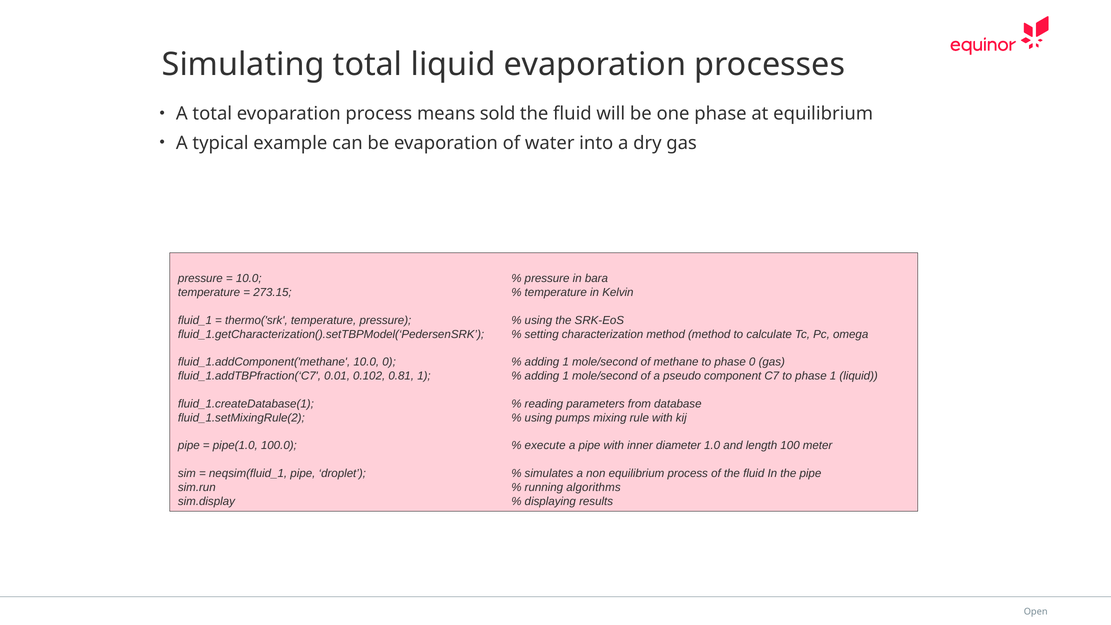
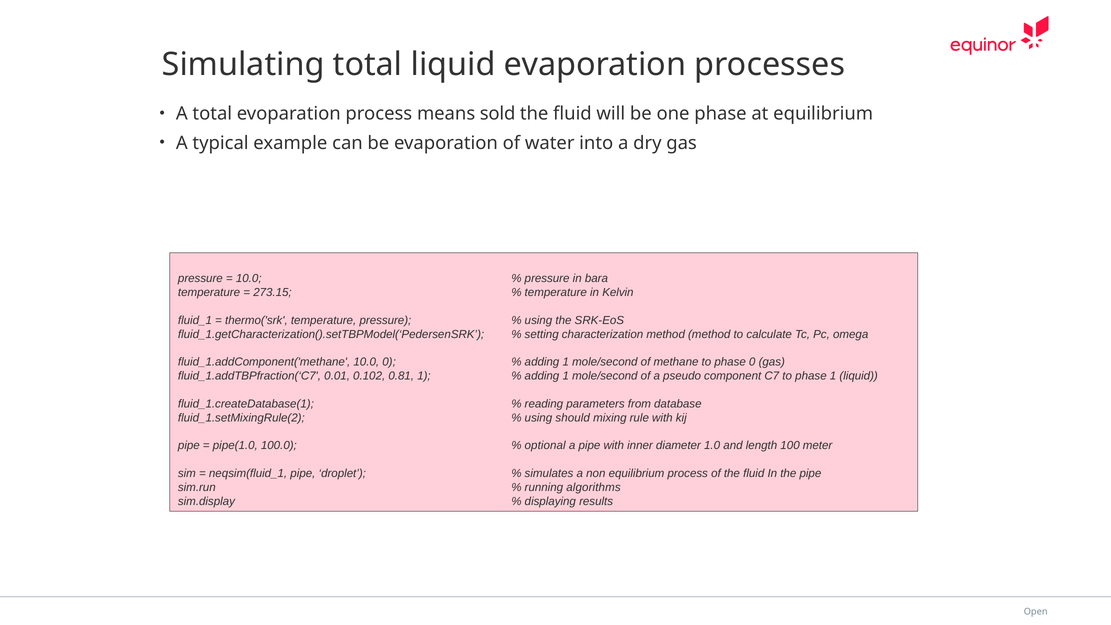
pumps: pumps -> should
execute: execute -> optional
